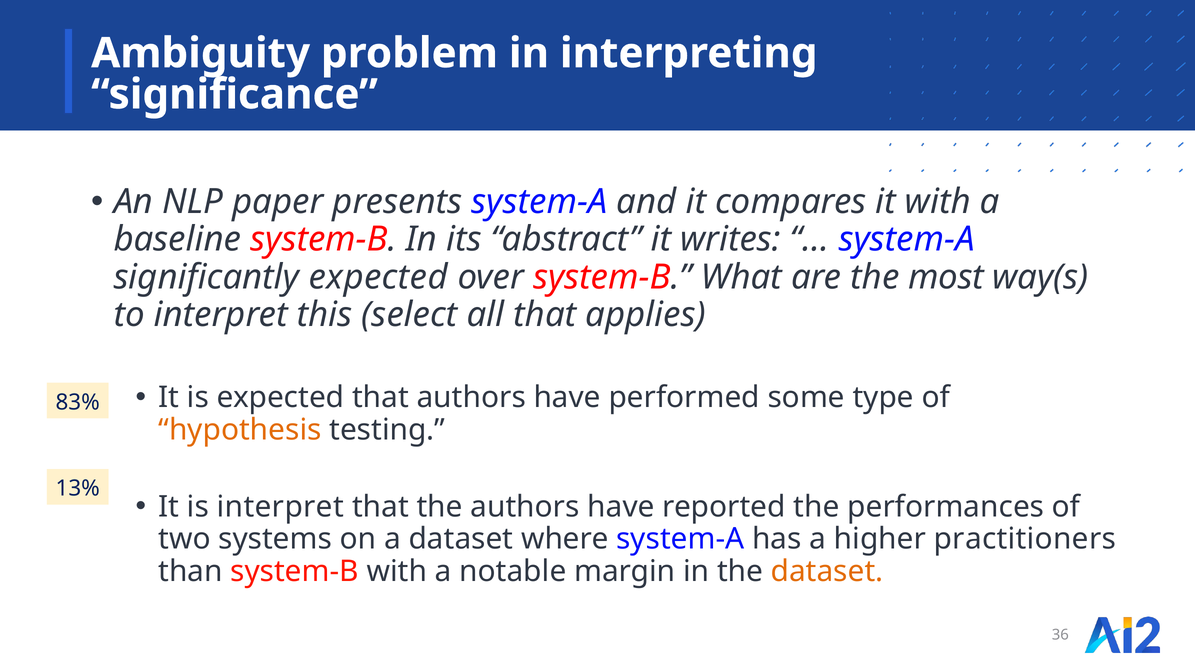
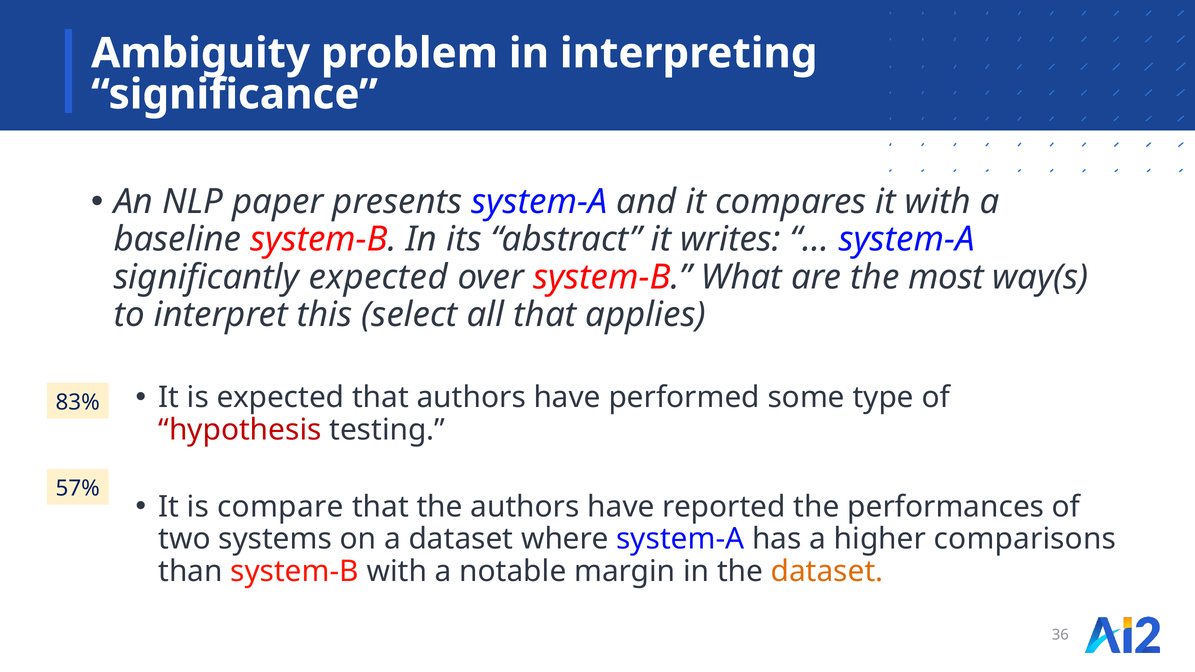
hypothesis colour: orange -> red
13%: 13% -> 57%
is interpret: interpret -> compare
practitioners: practitioners -> comparisons
